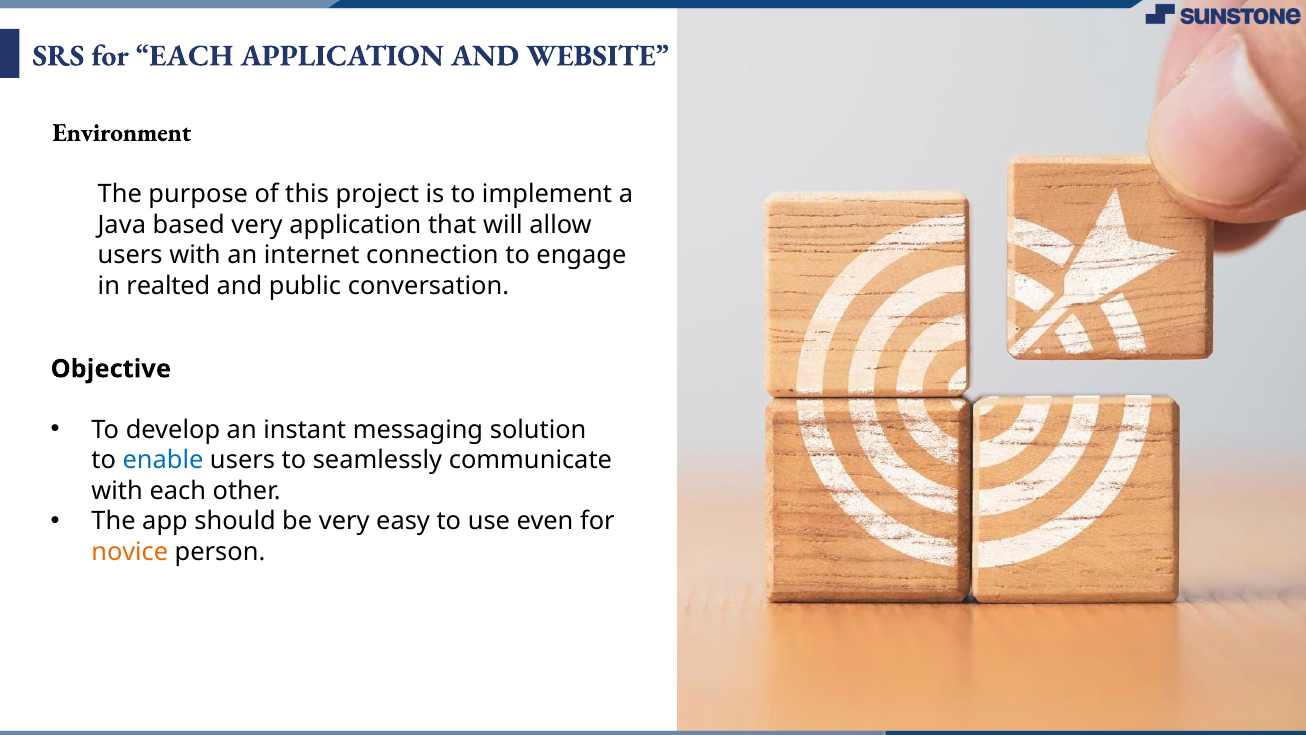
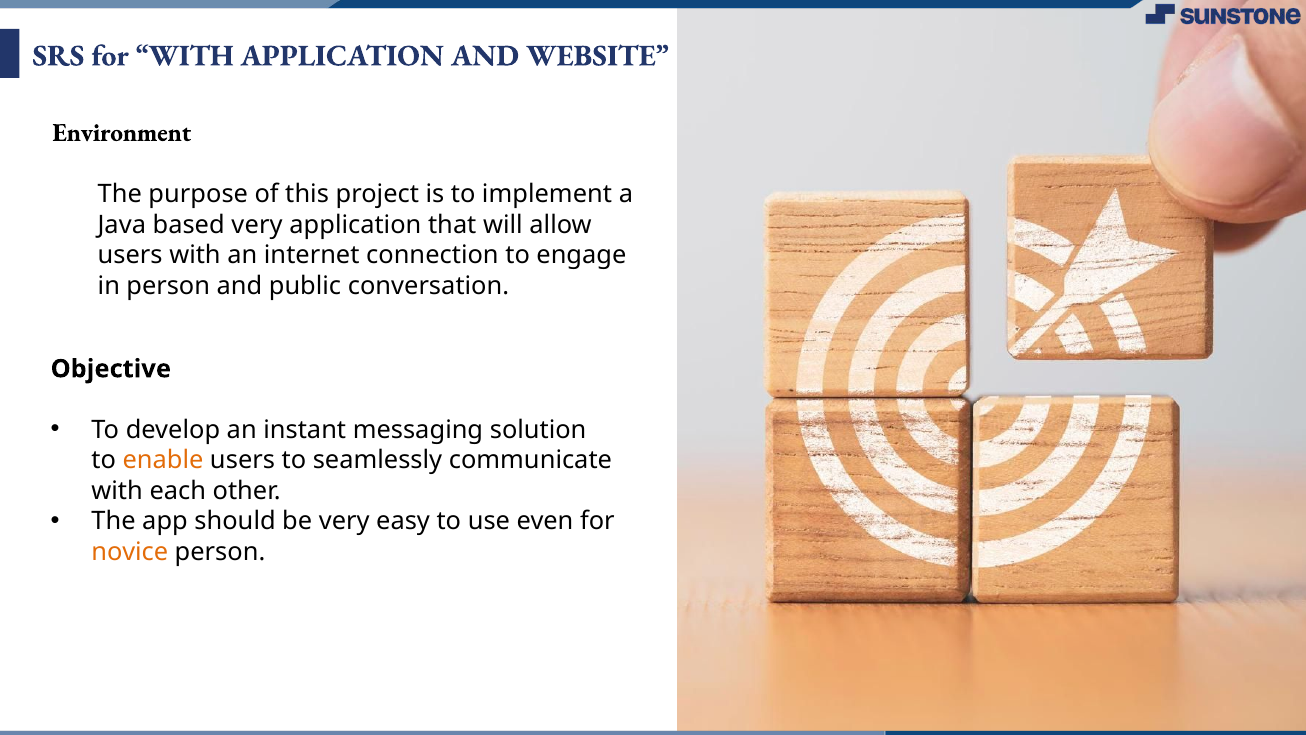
for EACH: EACH -> WITH
in realted: realted -> person
enable colour: blue -> orange
